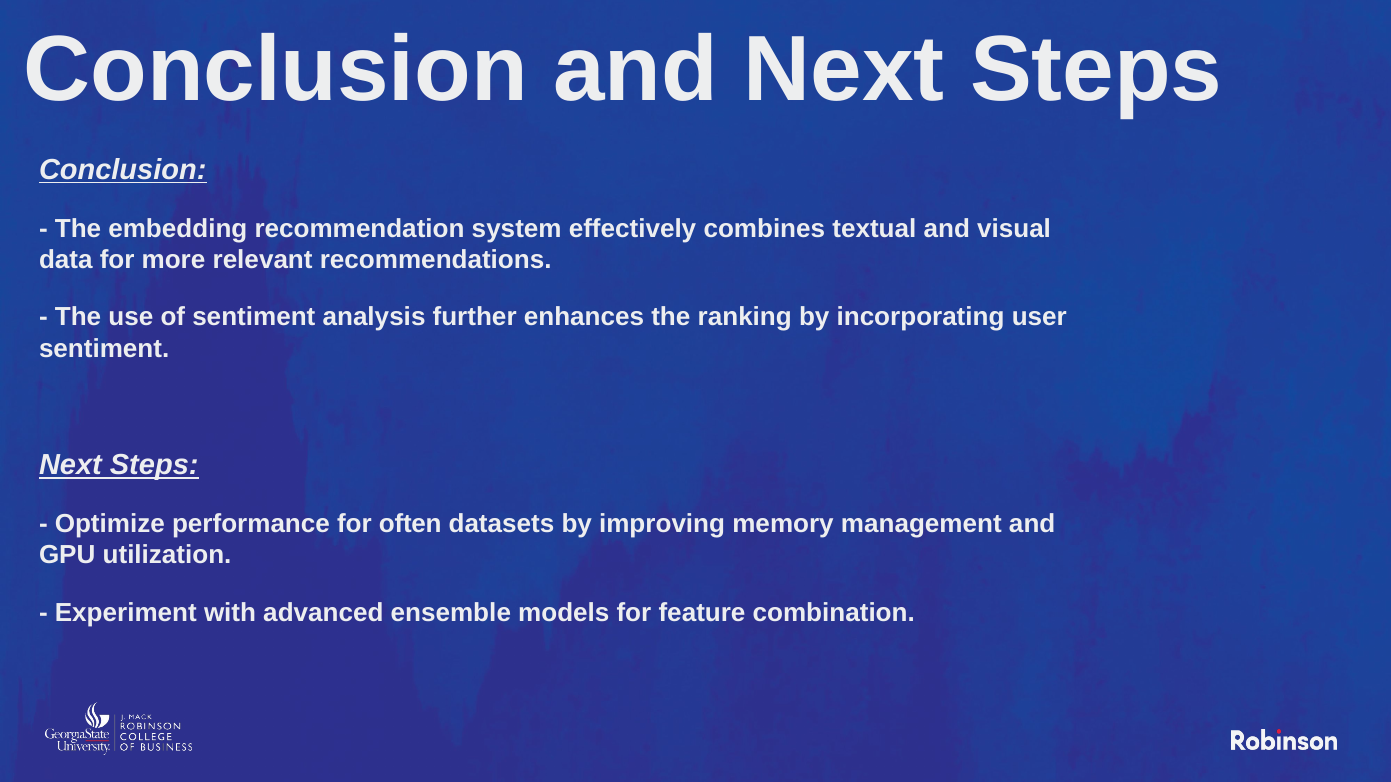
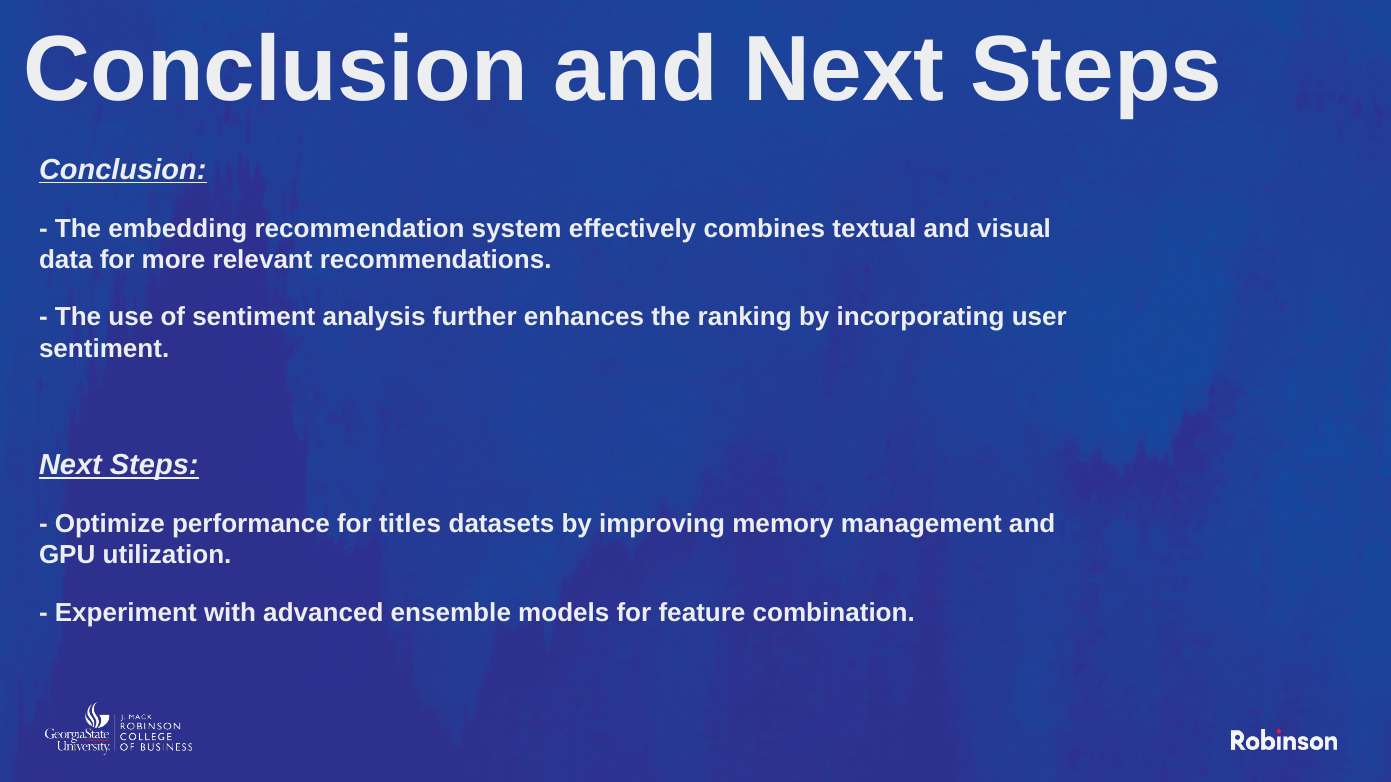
often: often -> titles
